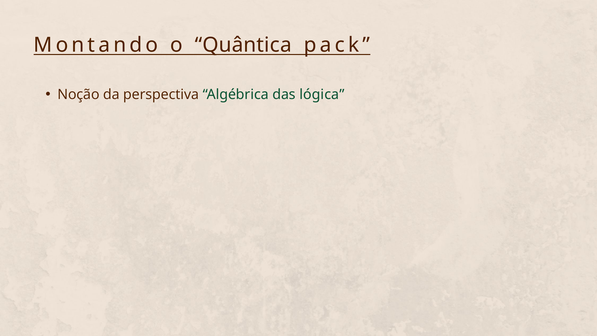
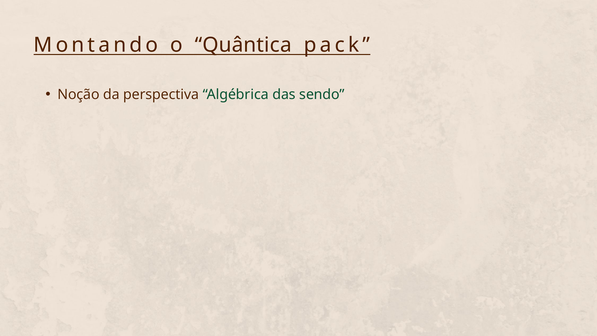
lógica: lógica -> sendo
